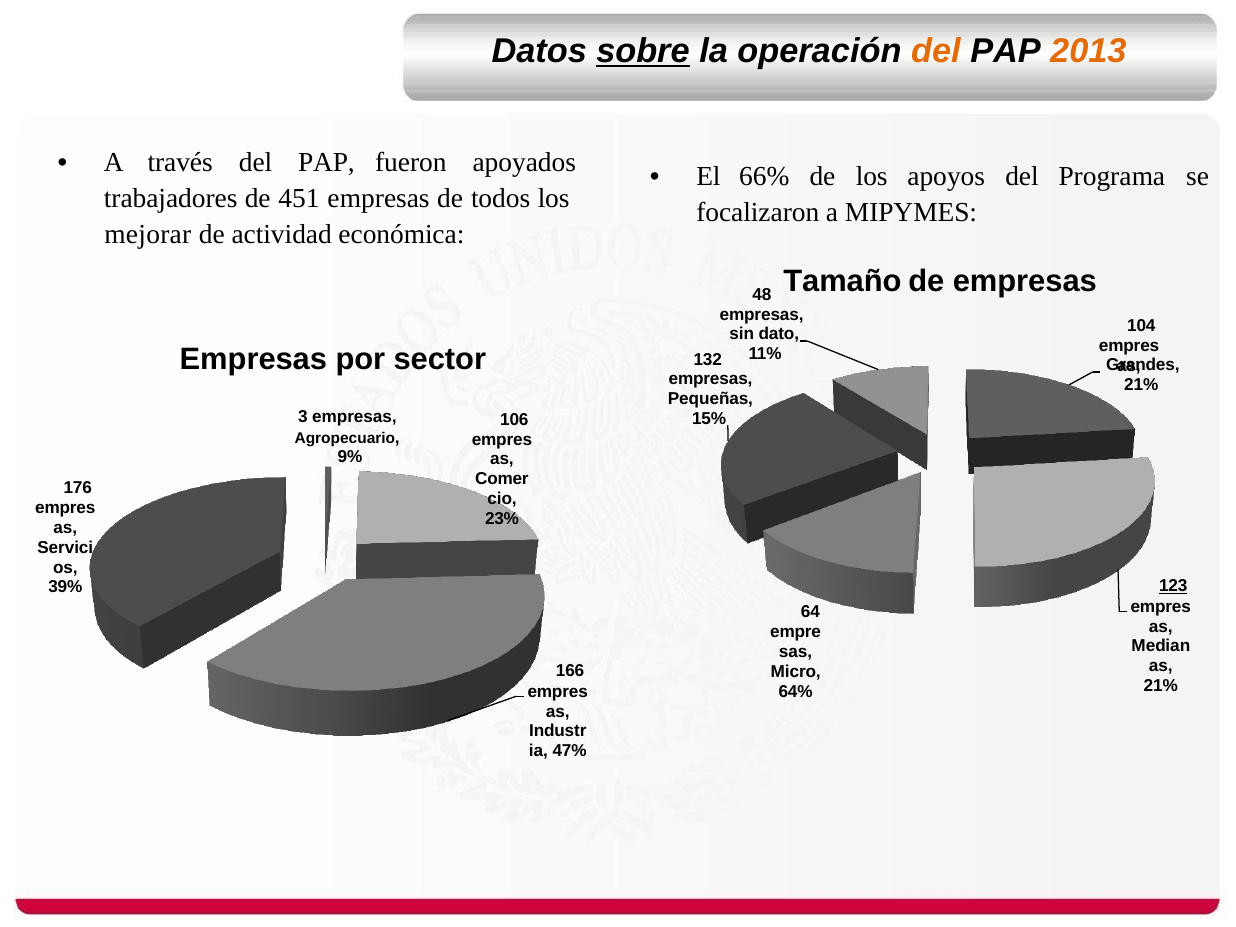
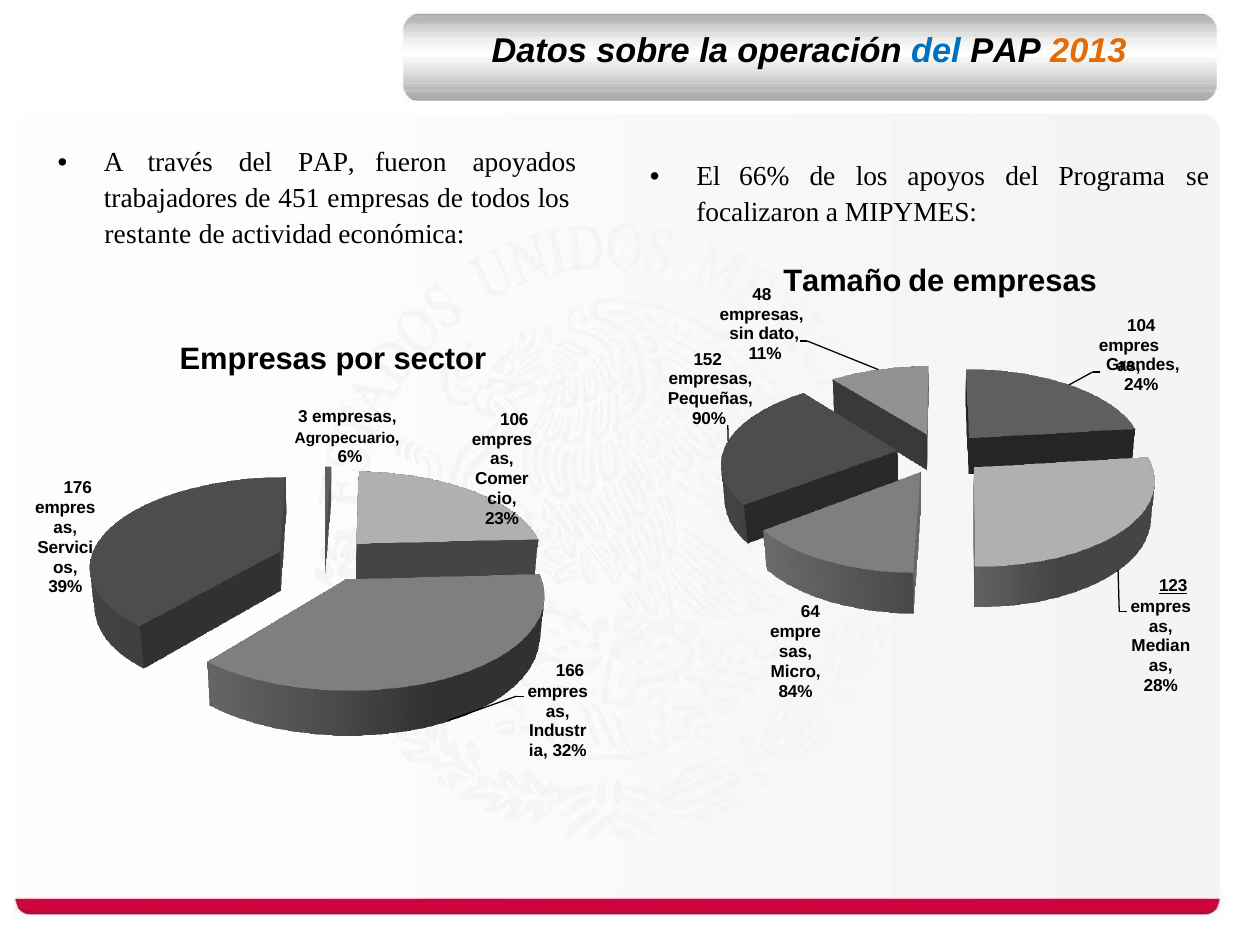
sobre underline: present -> none
del at (936, 51) colour: orange -> blue
mejorar: mejorar -> restante
132: 132 -> 152
21% at (1141, 385): 21% -> 24%
15%: 15% -> 90%
9%: 9% -> 6%
21% at (1161, 686): 21% -> 28%
64%: 64% -> 84%
47%: 47% -> 32%
